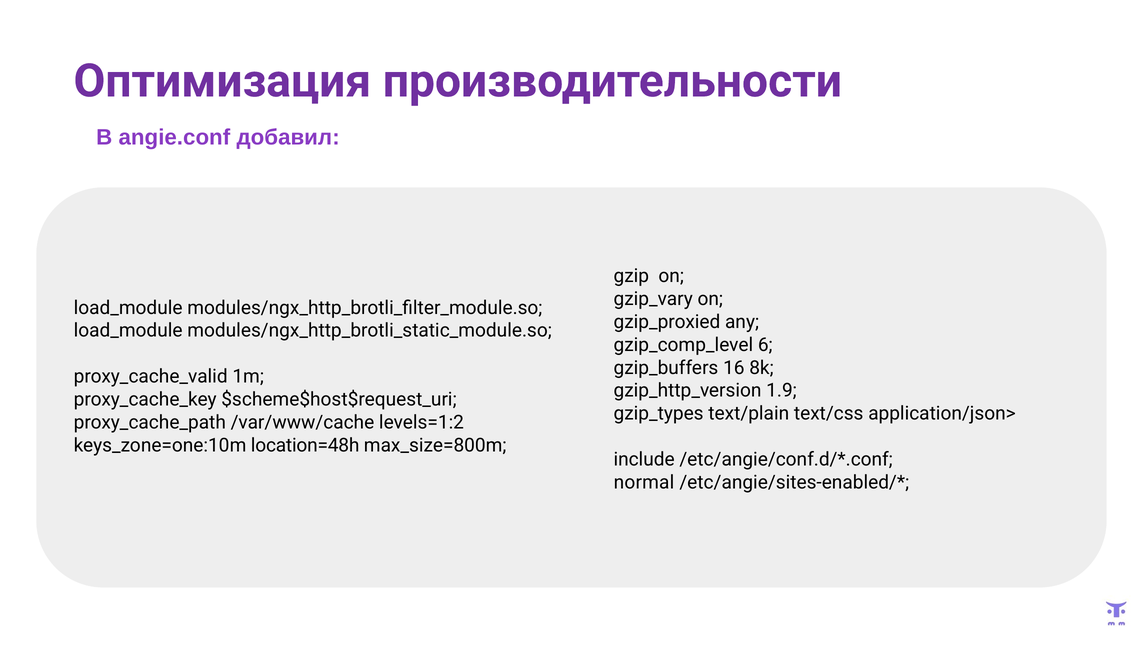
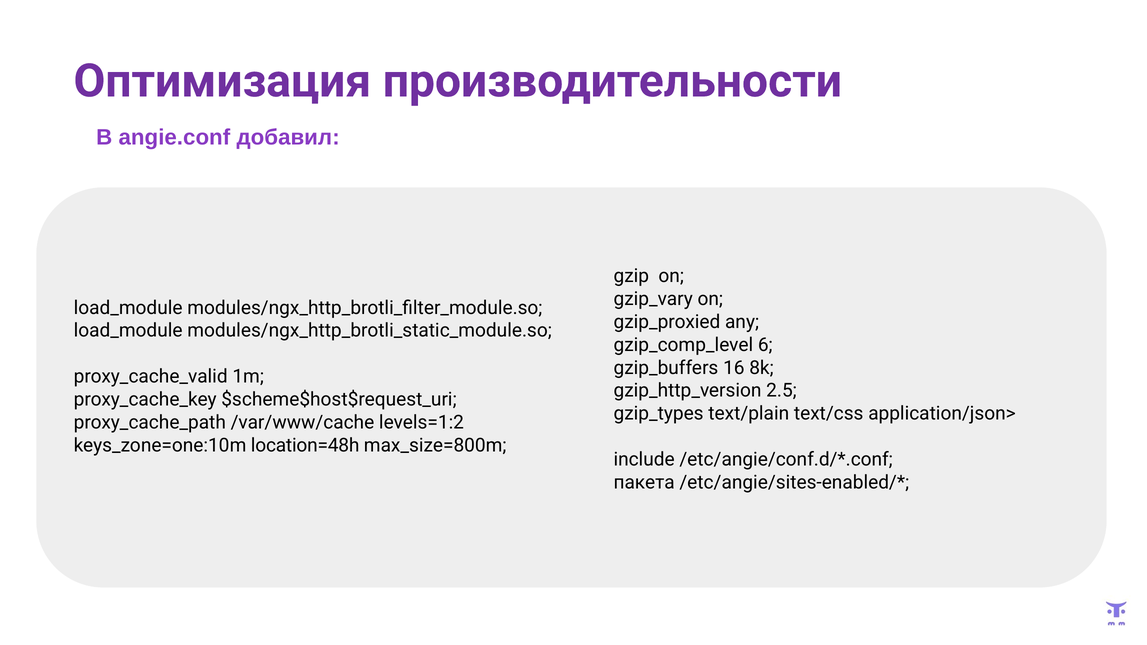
1.9: 1.9 -> 2.5
normal: normal -> пакета
